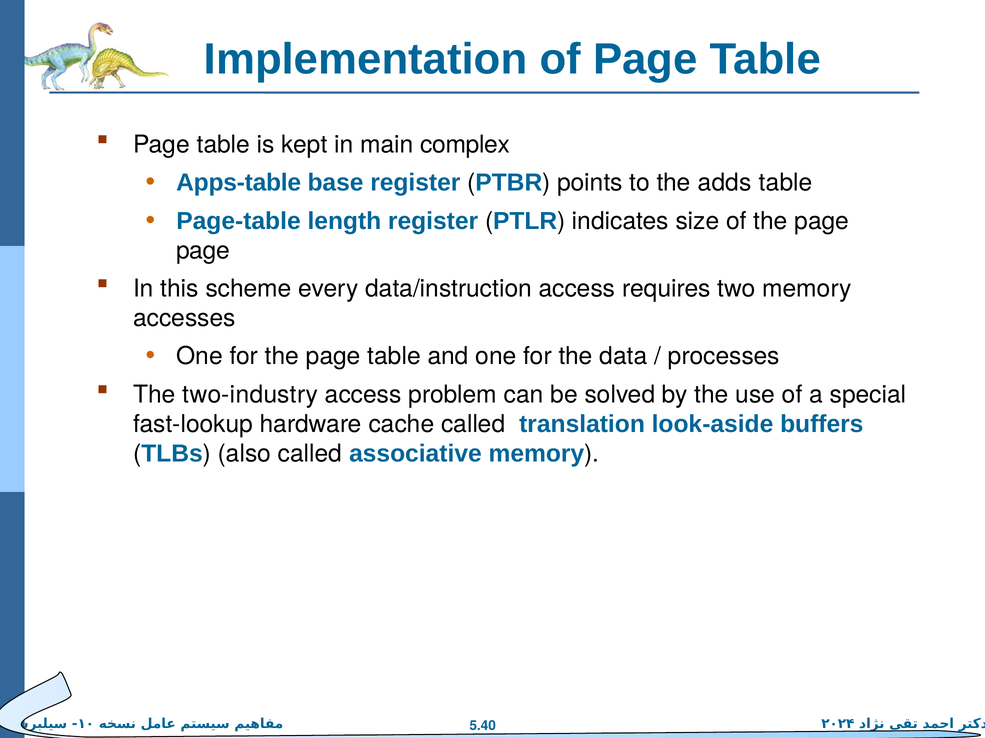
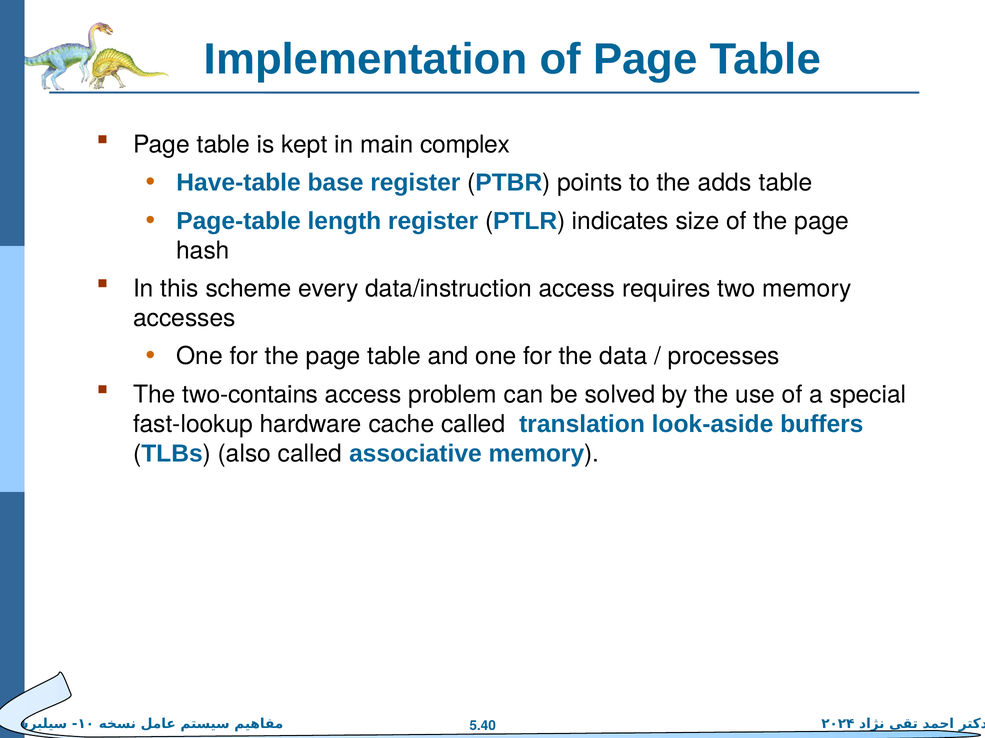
Apps-table: Apps-table -> Have-table
page at (203, 251): page -> hash
two-industry: two-industry -> two-contains
